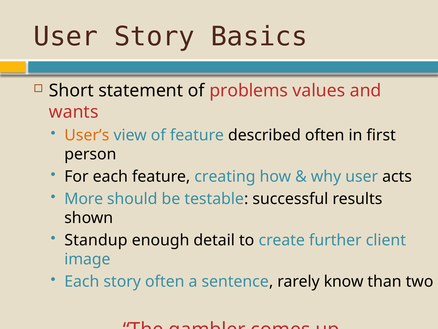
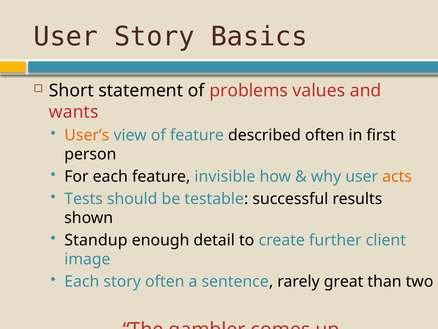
creating: creating -> invisible
acts colour: black -> orange
More: More -> Tests
know: know -> great
